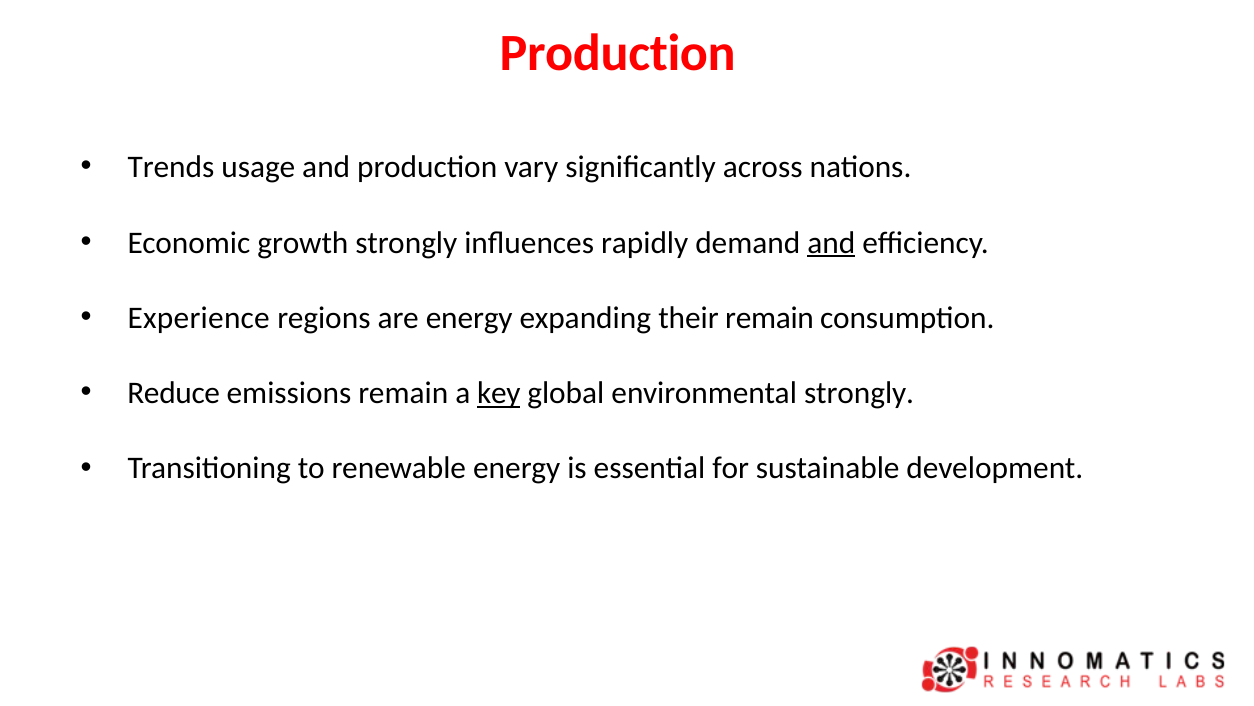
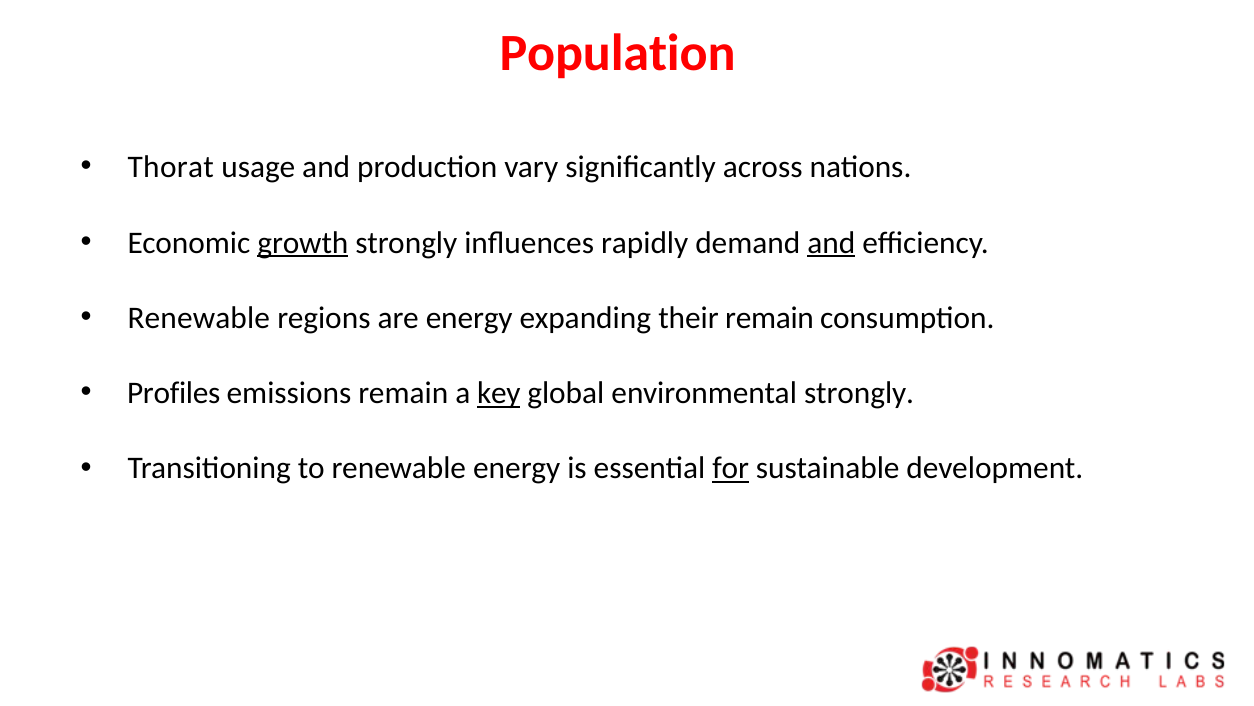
Production at (618, 53): Production -> Population
Trends: Trends -> Thorat
growth underline: none -> present
Experience at (199, 318): Experience -> Renewable
Reduce: Reduce -> Profiles
for underline: none -> present
